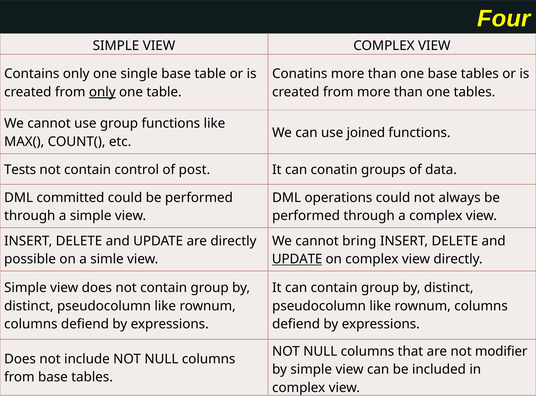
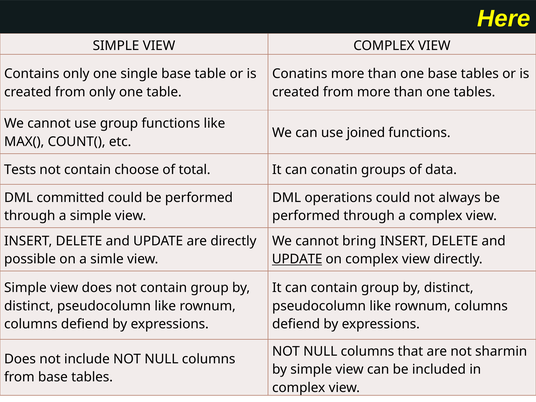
Four: Four -> Here
only at (102, 92) underline: present -> none
control: control -> choose
post: post -> total
modifier: modifier -> sharmin
